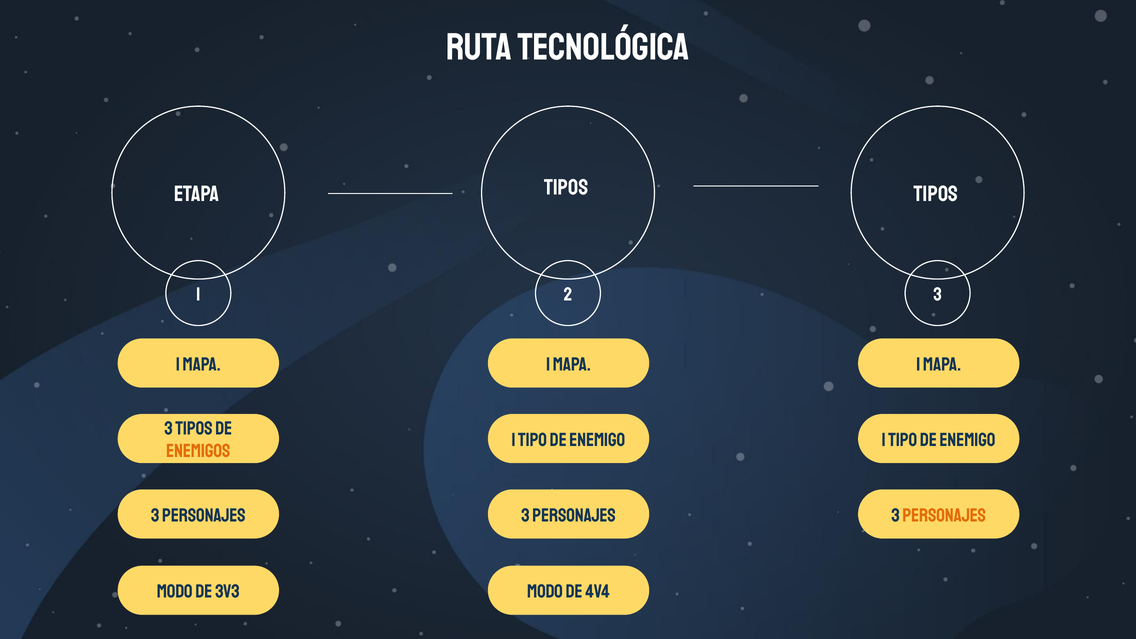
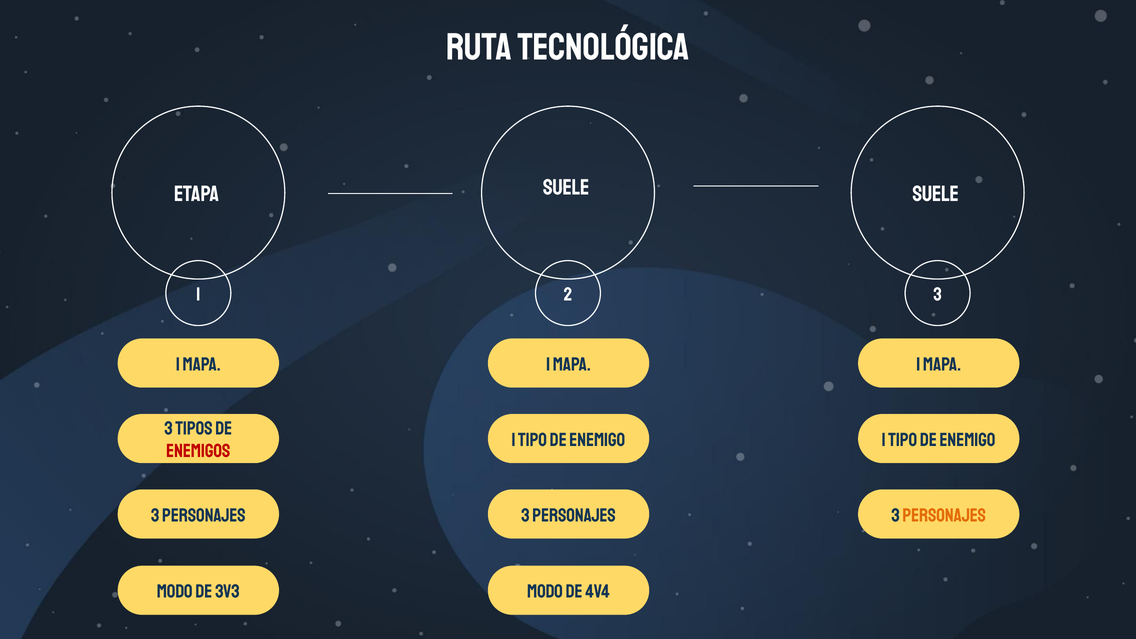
Tipos at (566, 187): Tipos -> Suele
Tipos at (936, 194): Tipos -> Suele
enemigos colour: orange -> red
